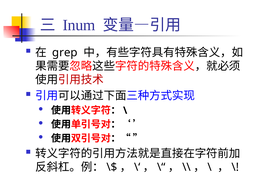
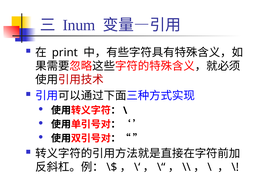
grep: grep -> print
